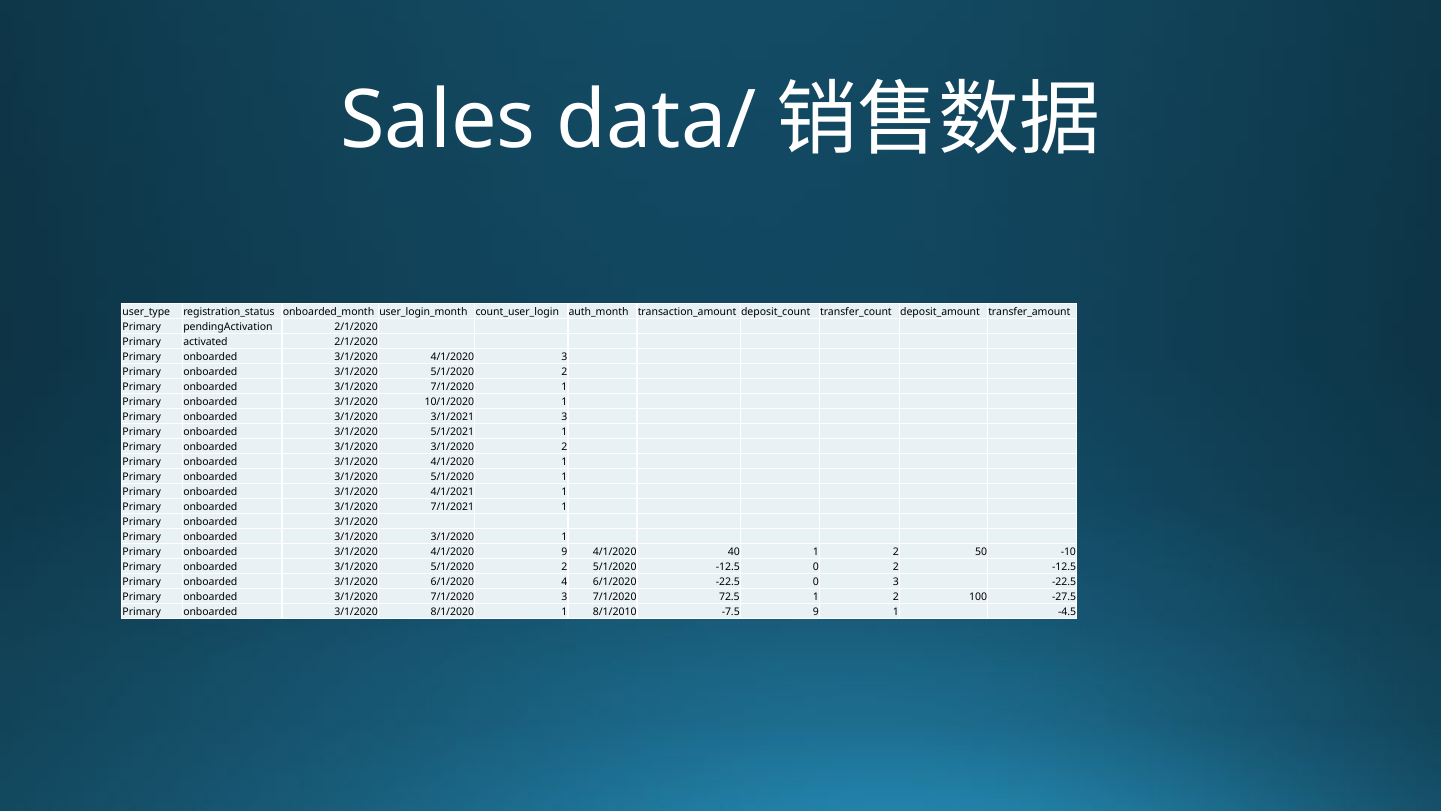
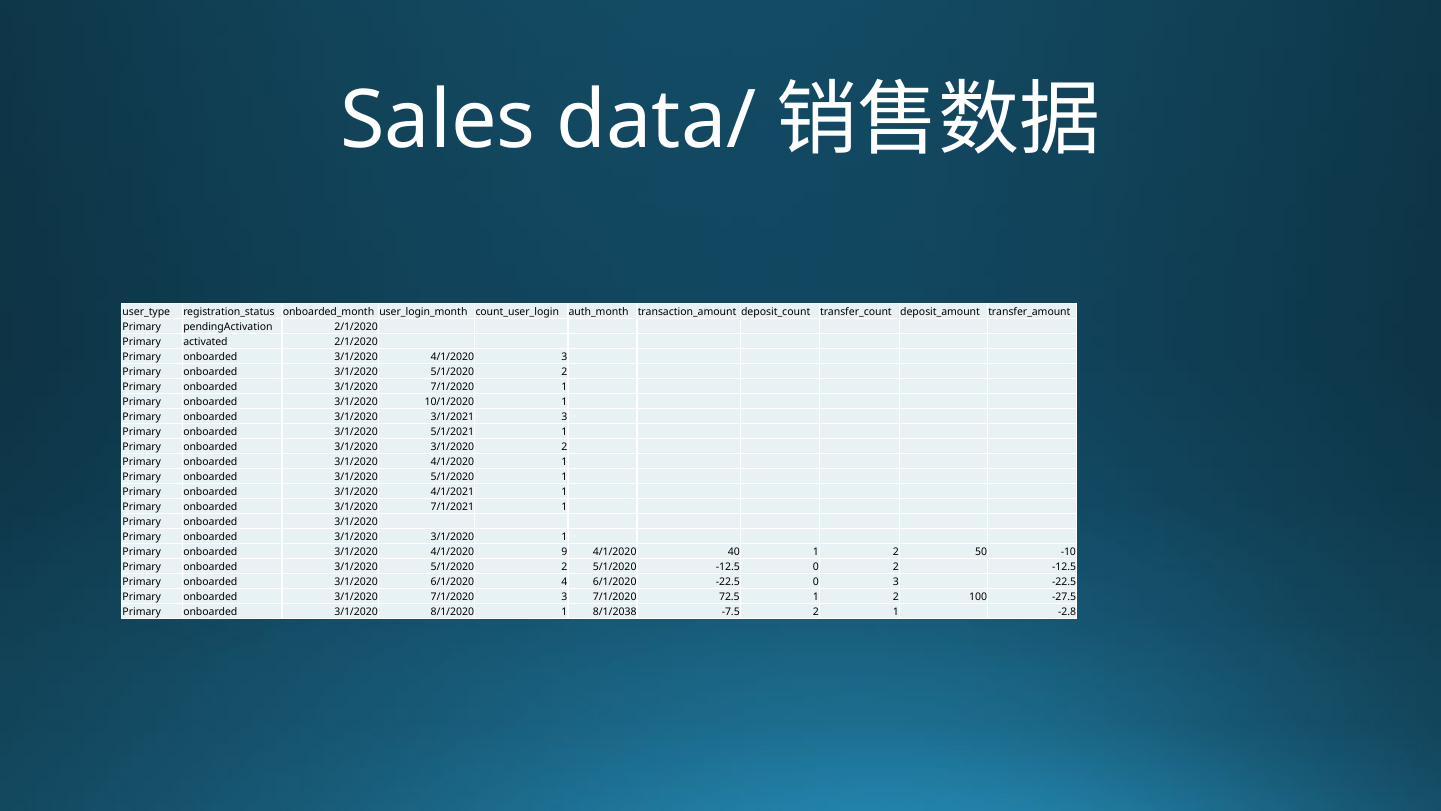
8/1/2010: 8/1/2010 -> 8/1/2038
-7.5 9: 9 -> 2
-4.5: -4.5 -> -2.8
